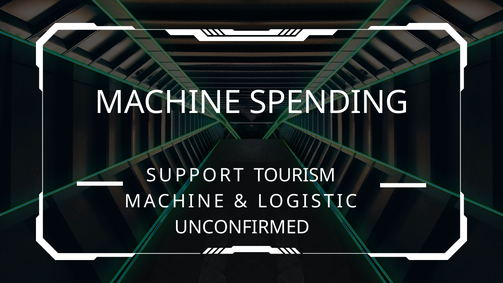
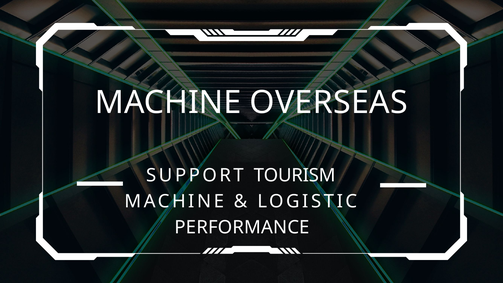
SPENDING: SPENDING -> OVERSEAS
UNCONFIRMED: UNCONFIRMED -> PERFORMANCE
